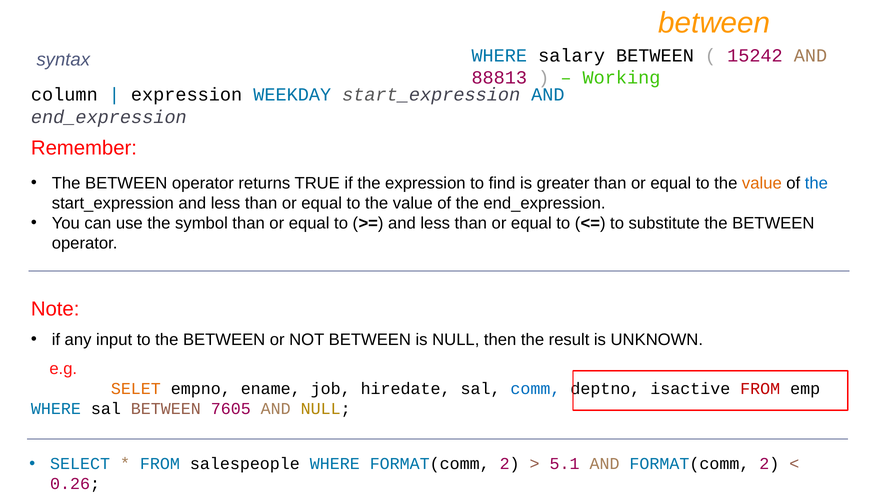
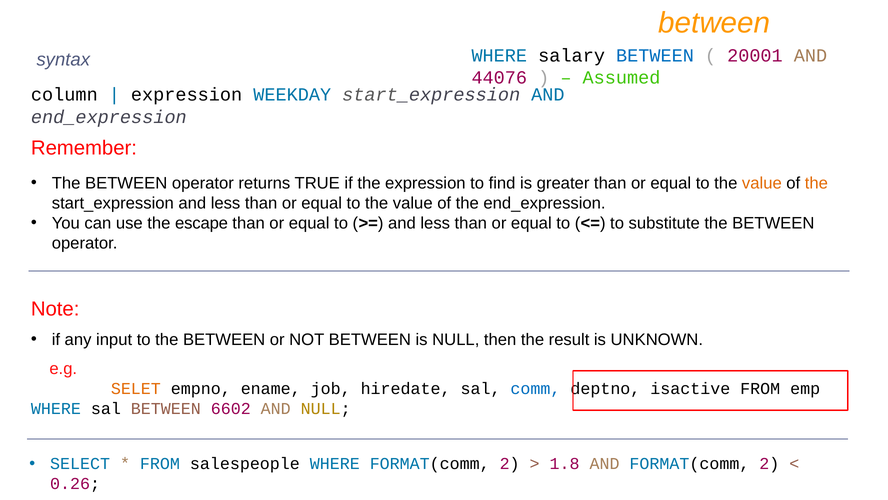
BETWEEN at (655, 56) colour: black -> blue
15242: 15242 -> 20001
88813: 88813 -> 44076
Working: Working -> Assumed
the at (816, 183) colour: blue -> orange
symbol: symbol -> escape
FROM at (760, 388) colour: red -> black
7605: 7605 -> 6602
5.1: 5.1 -> 1.8
